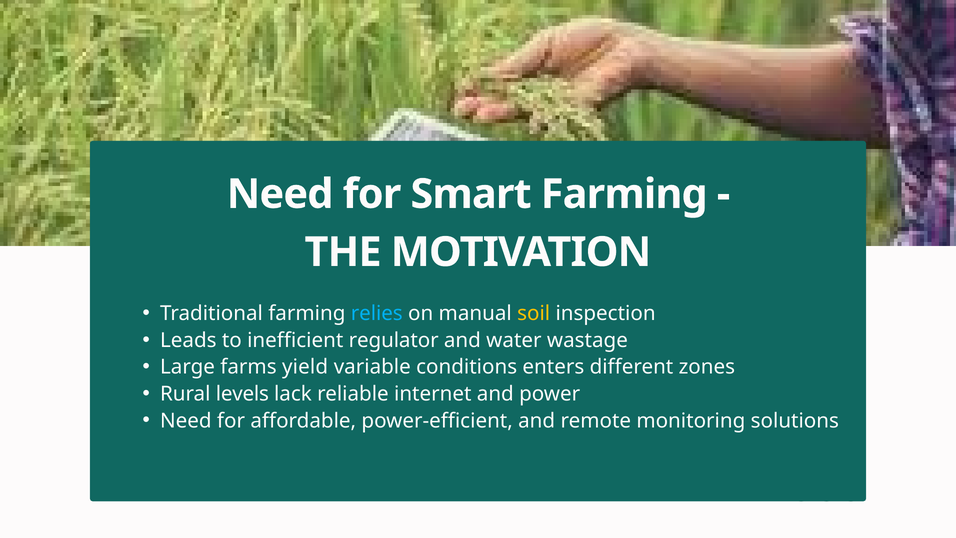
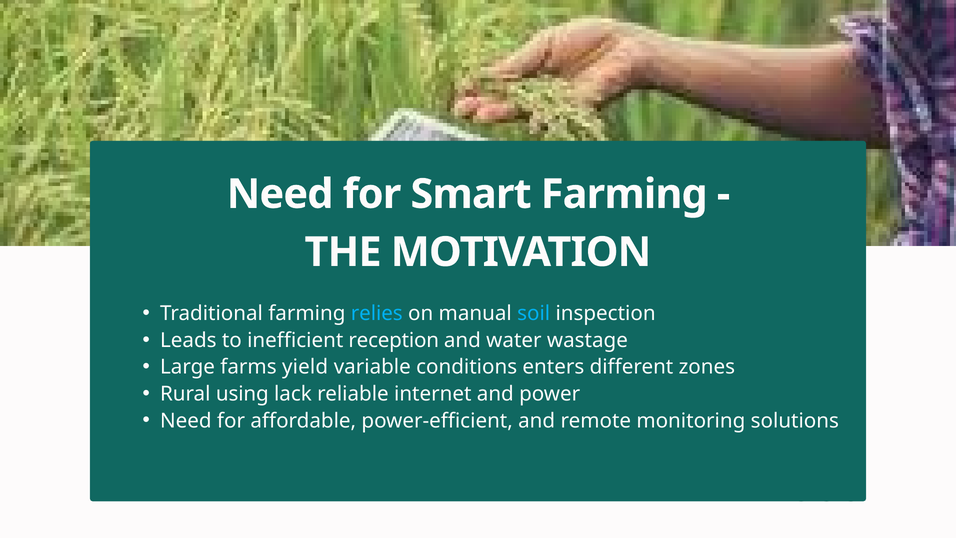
soil colour: yellow -> light blue
regulator: regulator -> reception
levels: levels -> using
